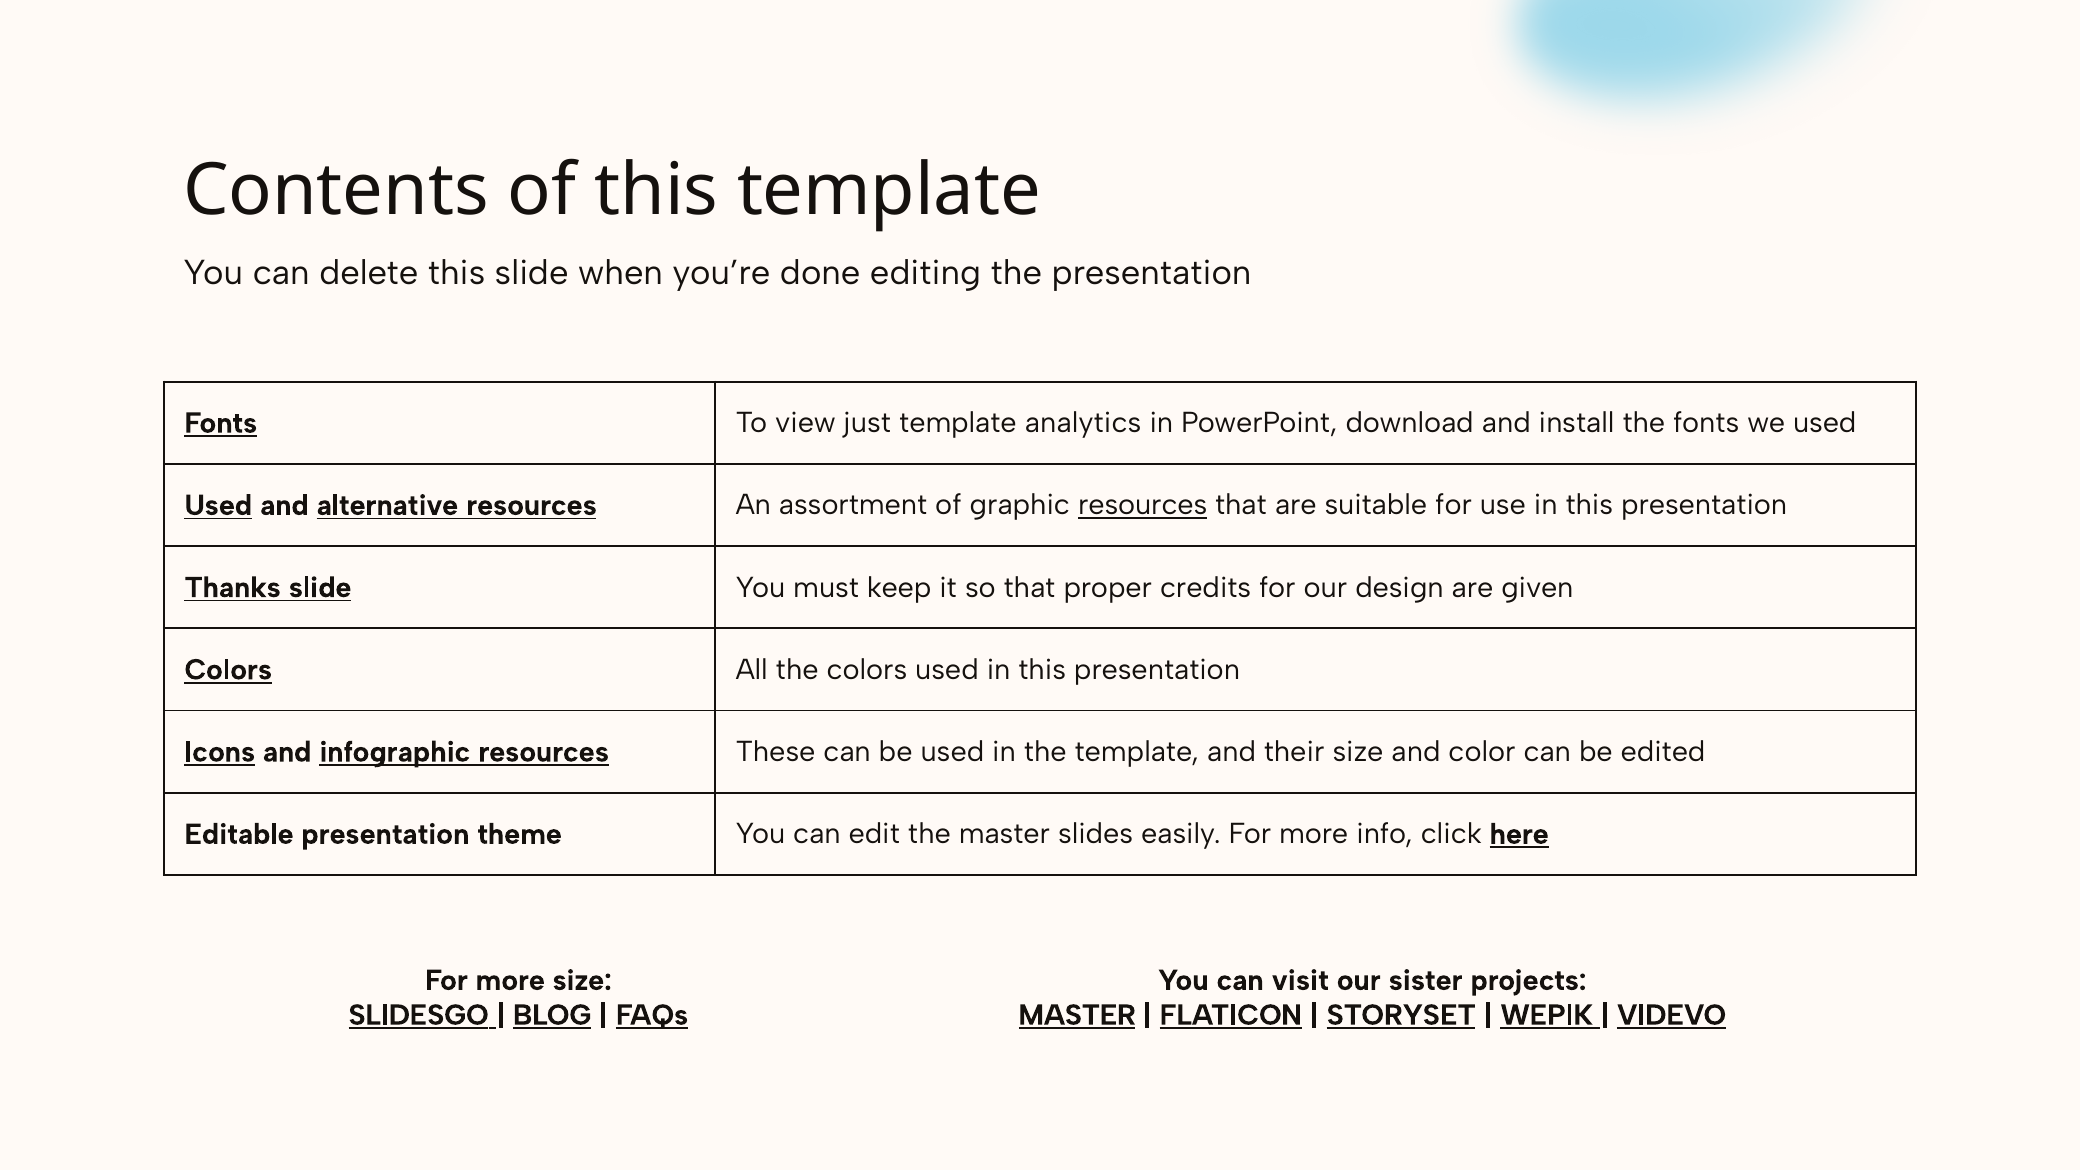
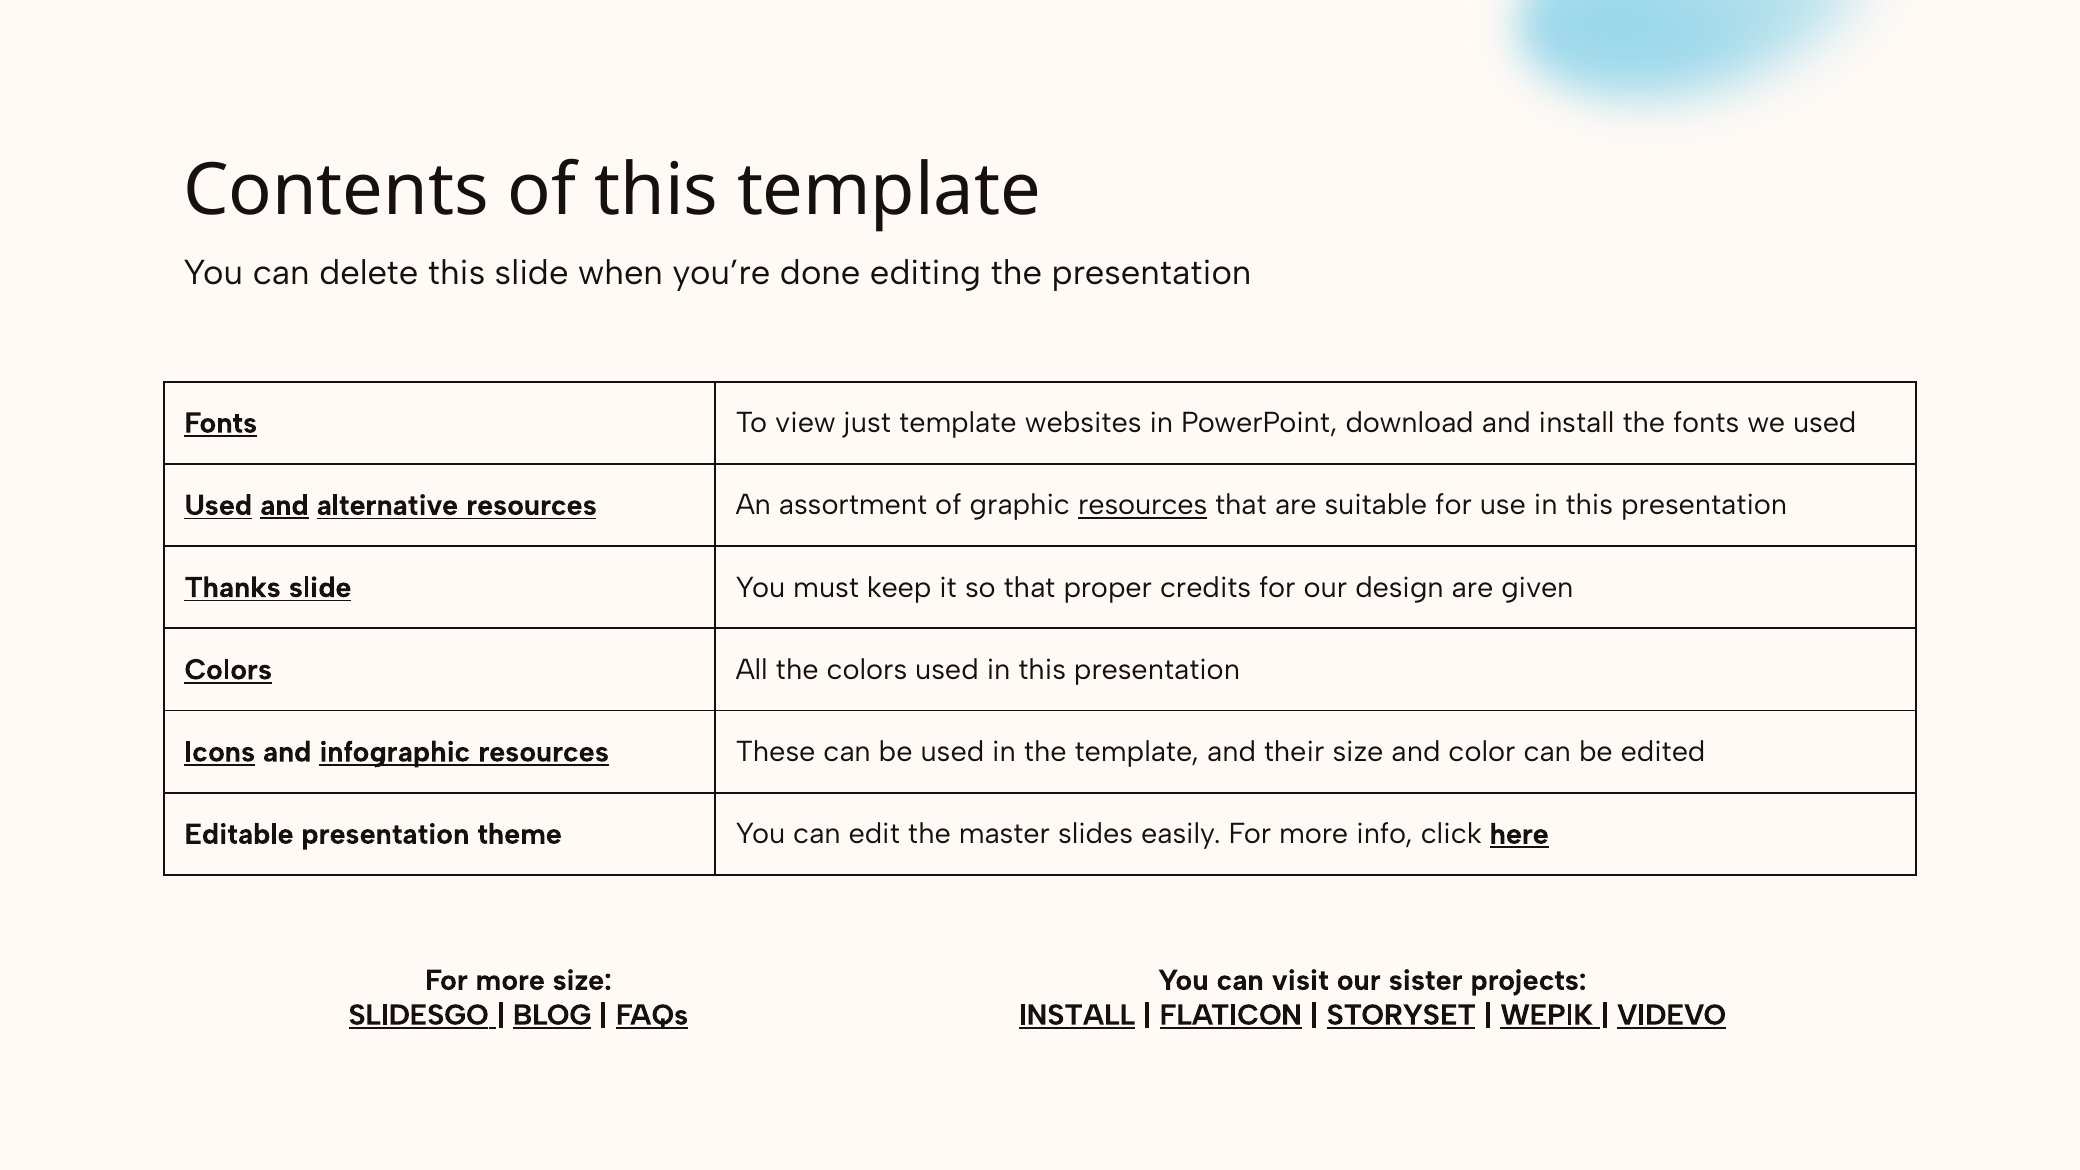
analytics: analytics -> websites
and at (284, 505) underline: none -> present
MASTER at (1077, 1015): MASTER -> INSTALL
